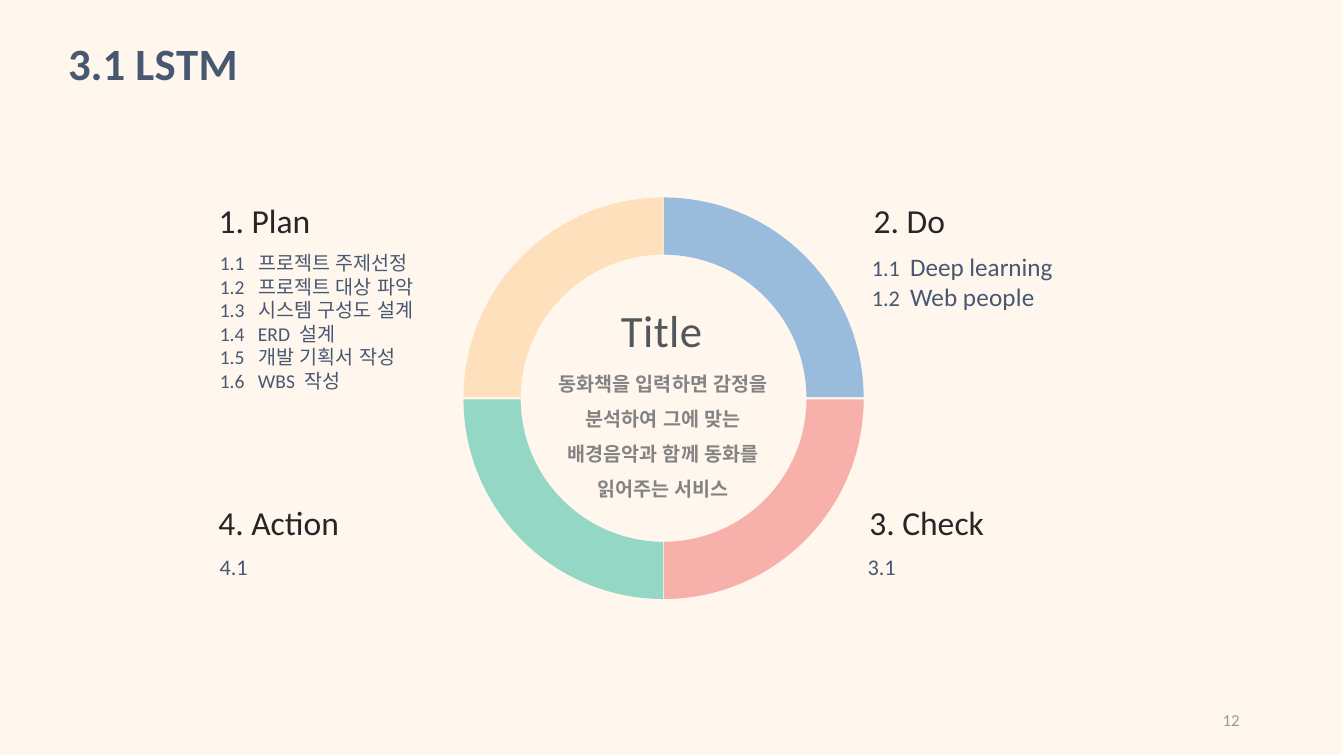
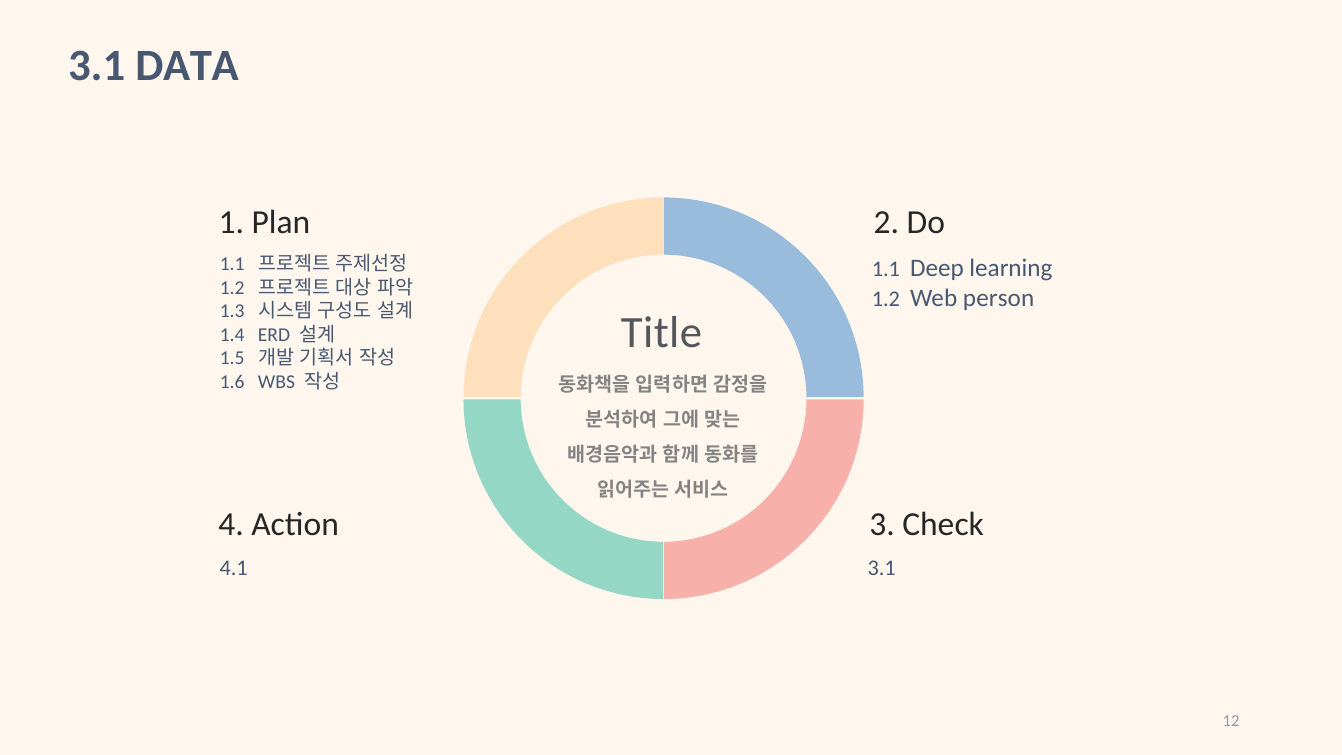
LSTM: LSTM -> DATA
people: people -> person
